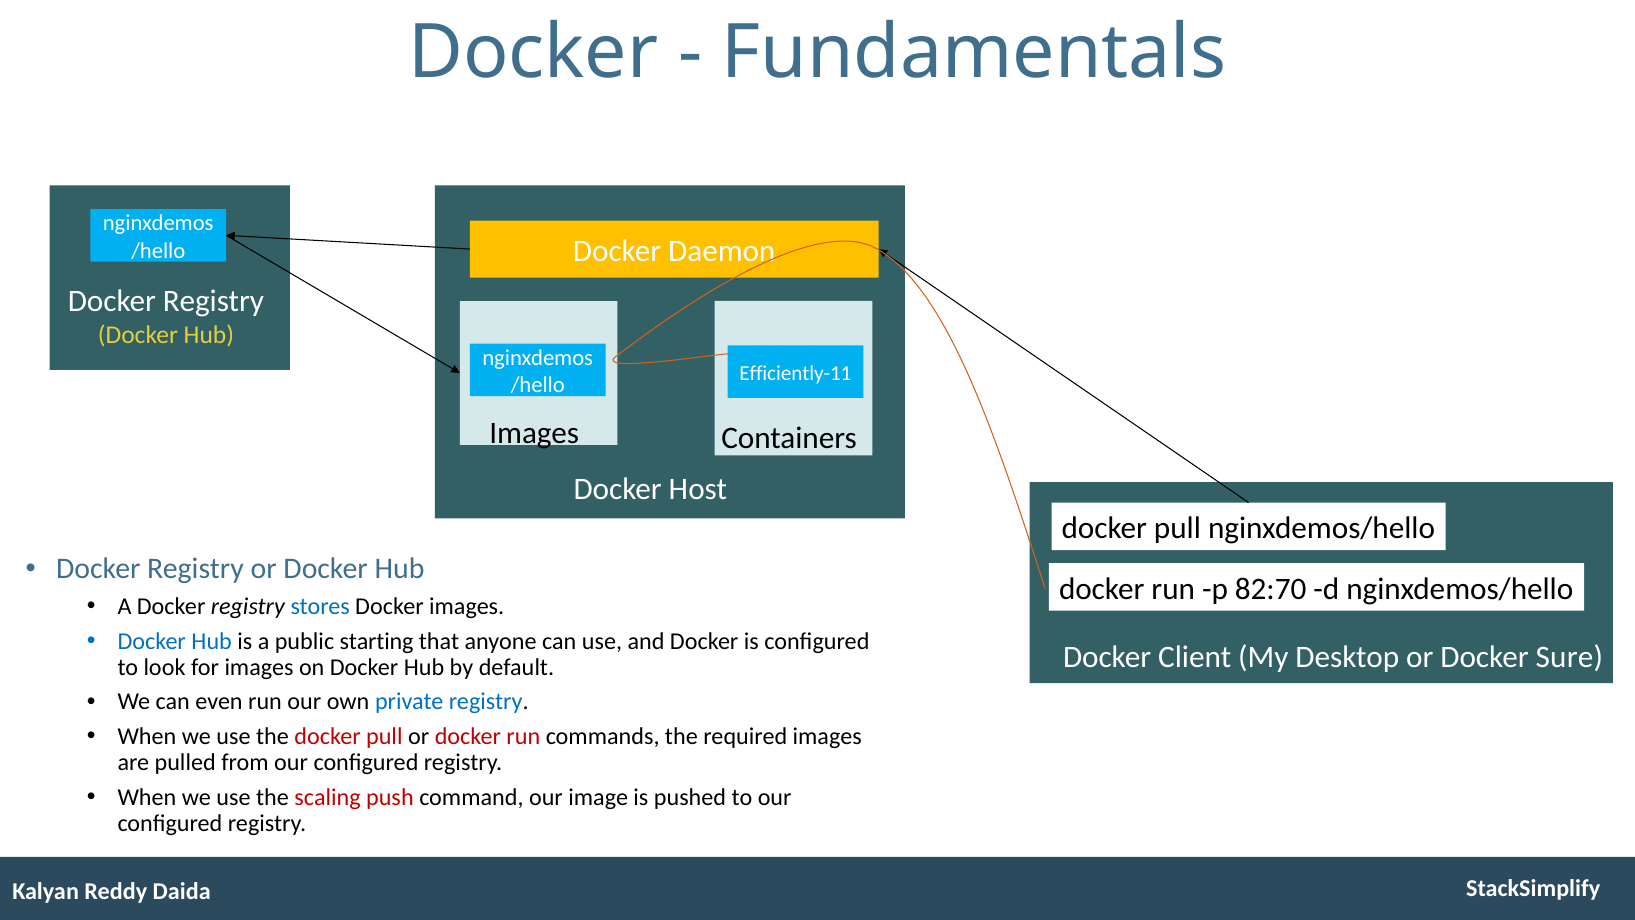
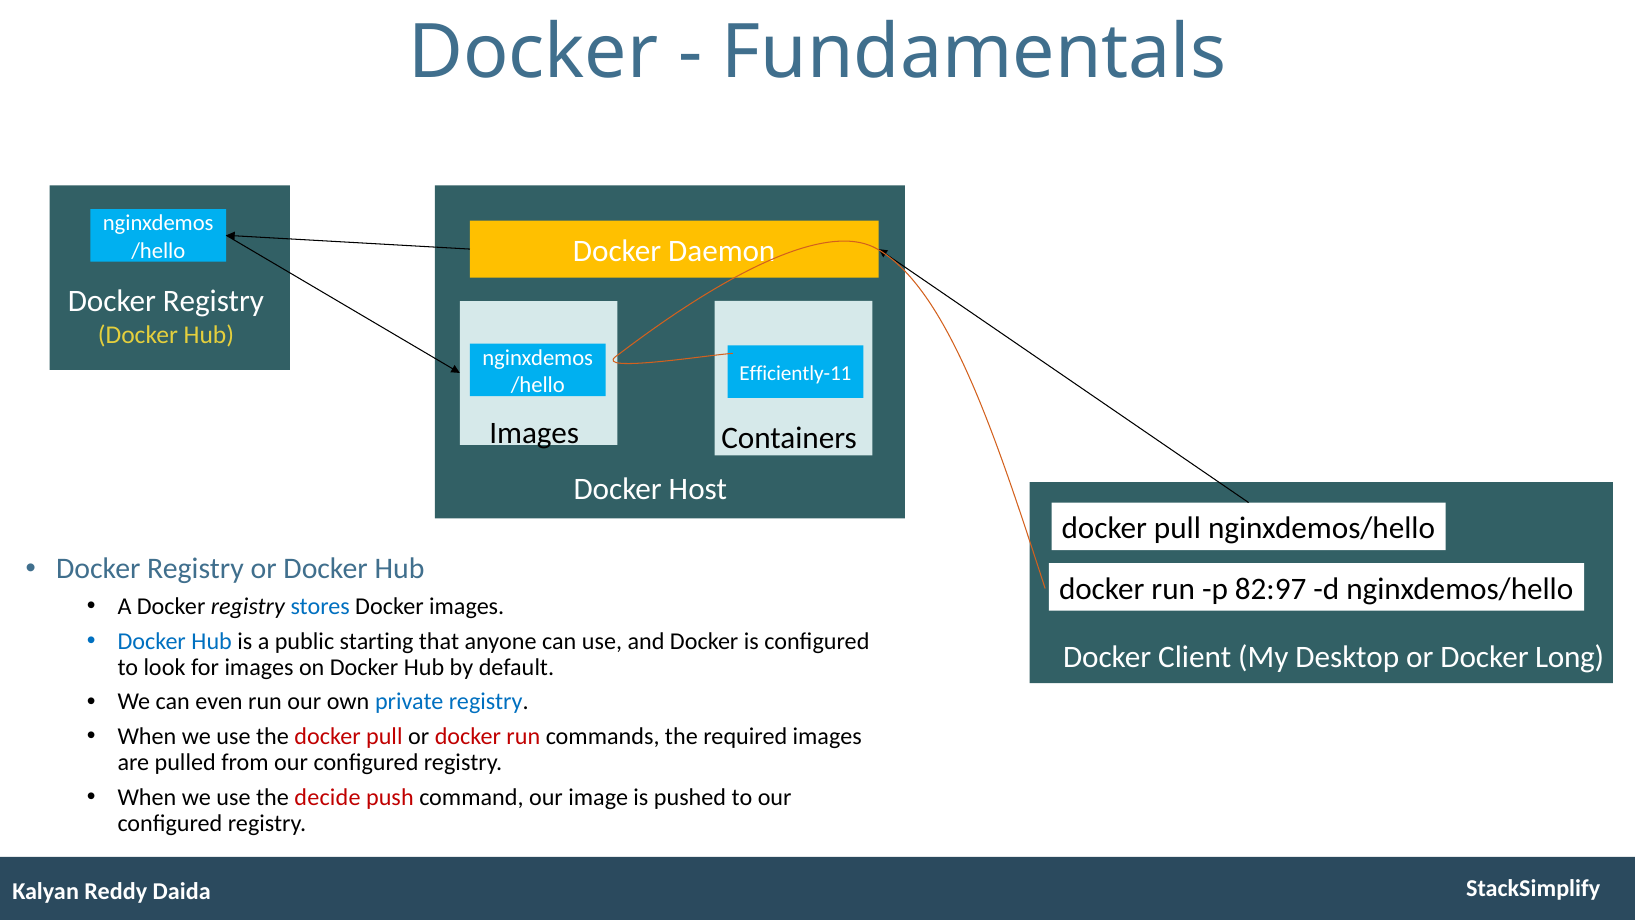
82:70: 82:70 -> 82:97
Sure: Sure -> Long
scaling: scaling -> decide
